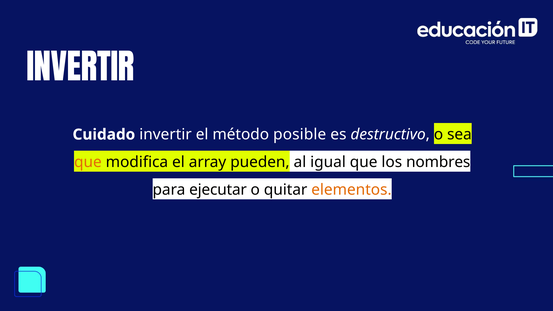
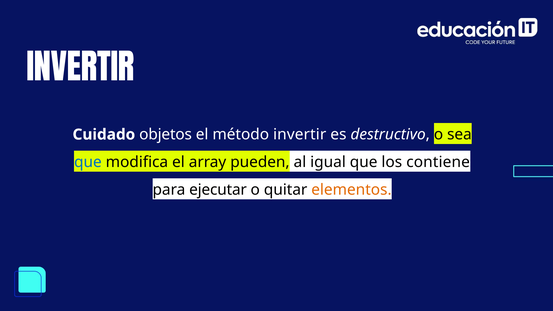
Cuidado invertir: invertir -> objetos
método posible: posible -> invertir
que at (88, 162) colour: orange -> blue
nombres: nombres -> contiene
